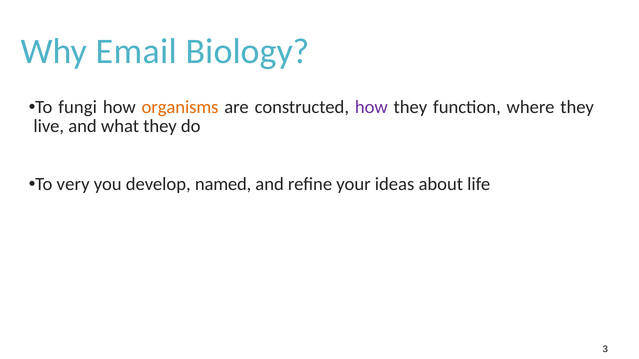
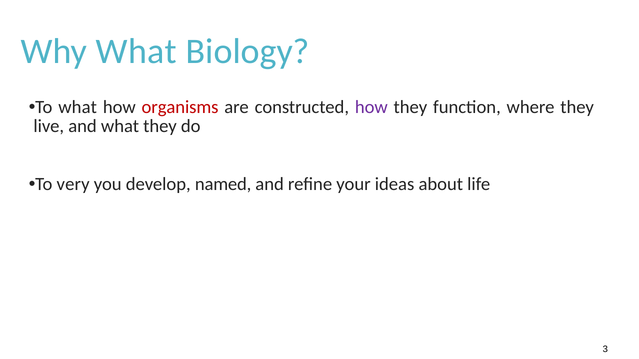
Why Email: Email -> What
To fungi: fungi -> what
organisms colour: orange -> red
